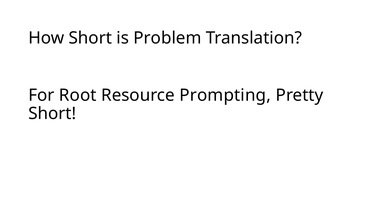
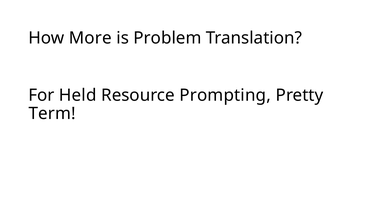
How Short: Short -> More
Root: Root -> Held
Short at (52, 113): Short -> Term
